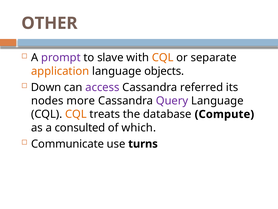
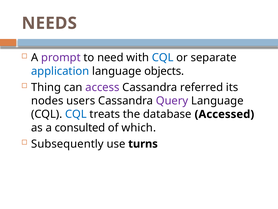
OTHER: OTHER -> NEEDS
slave: slave -> need
CQL at (163, 58) colour: orange -> blue
application colour: orange -> blue
Down: Down -> Thing
more: more -> users
CQL at (76, 114) colour: orange -> blue
Compute: Compute -> Accessed
Communicate: Communicate -> Subsequently
